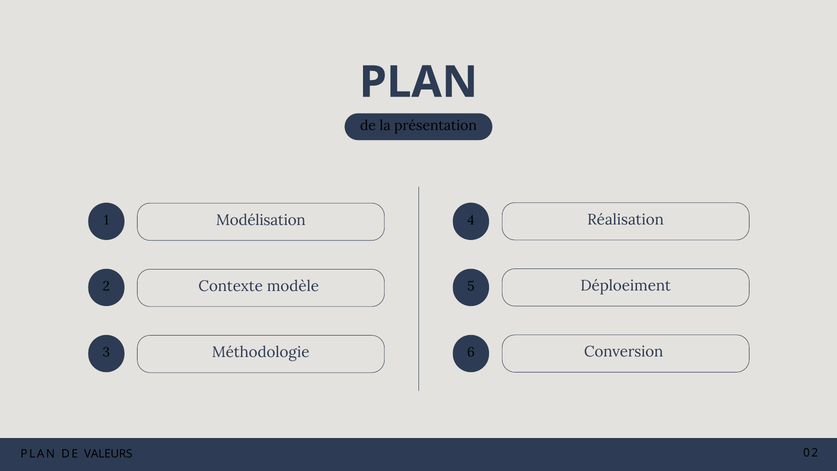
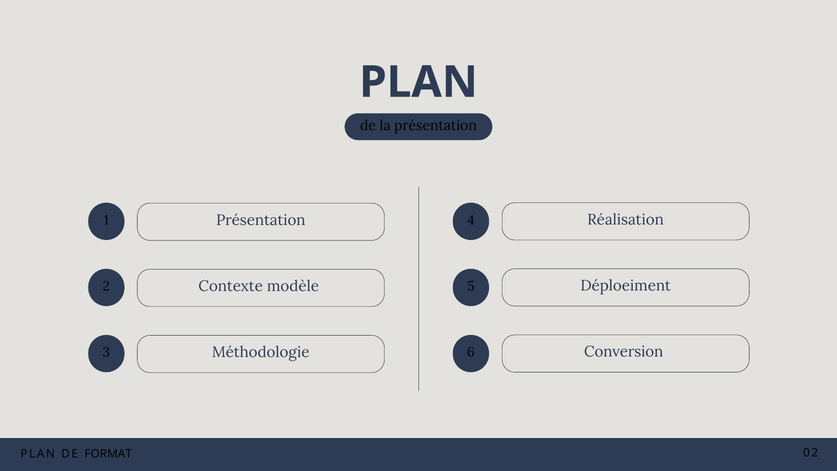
Modélisation at (261, 220): Modélisation -> Présentation
VALEURS: VALEURS -> FORMAT
